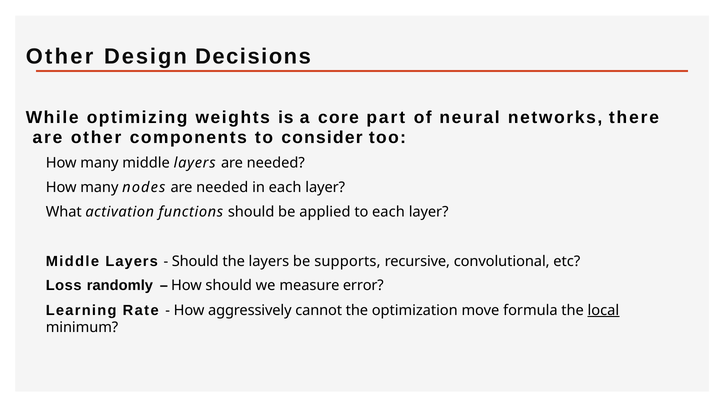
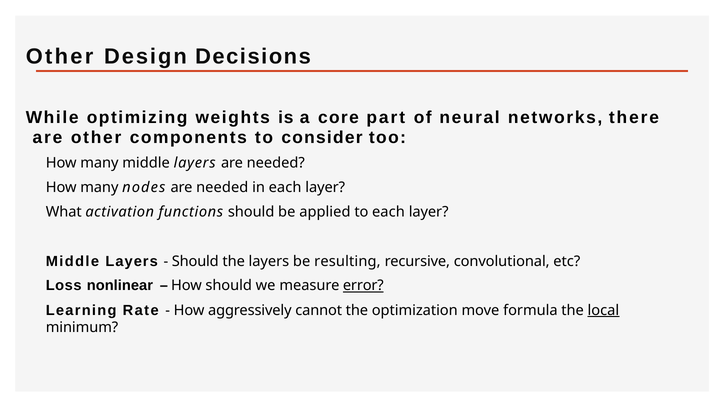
supports: supports -> resulting
randomly: randomly -> nonlinear
error underline: none -> present
